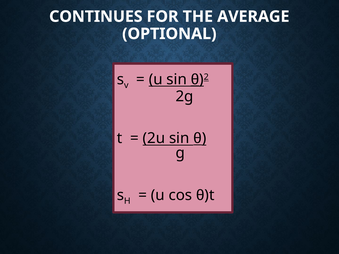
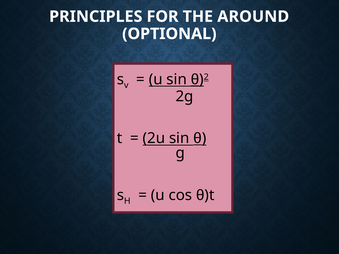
CONTINUES: CONTINUES -> PRINCIPLES
AVERAGE: AVERAGE -> AROUND
